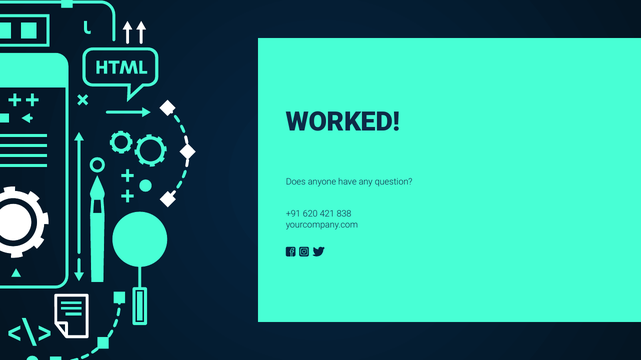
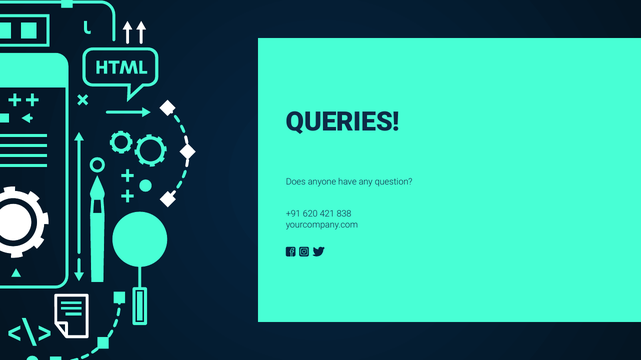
WORKED: WORKED -> QUERIES
